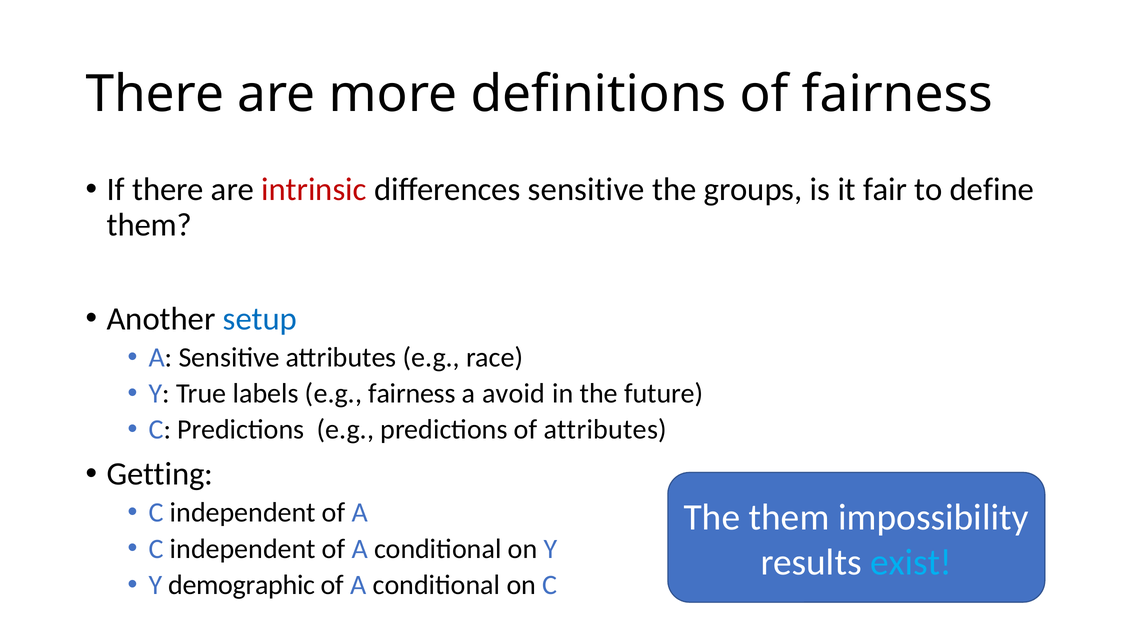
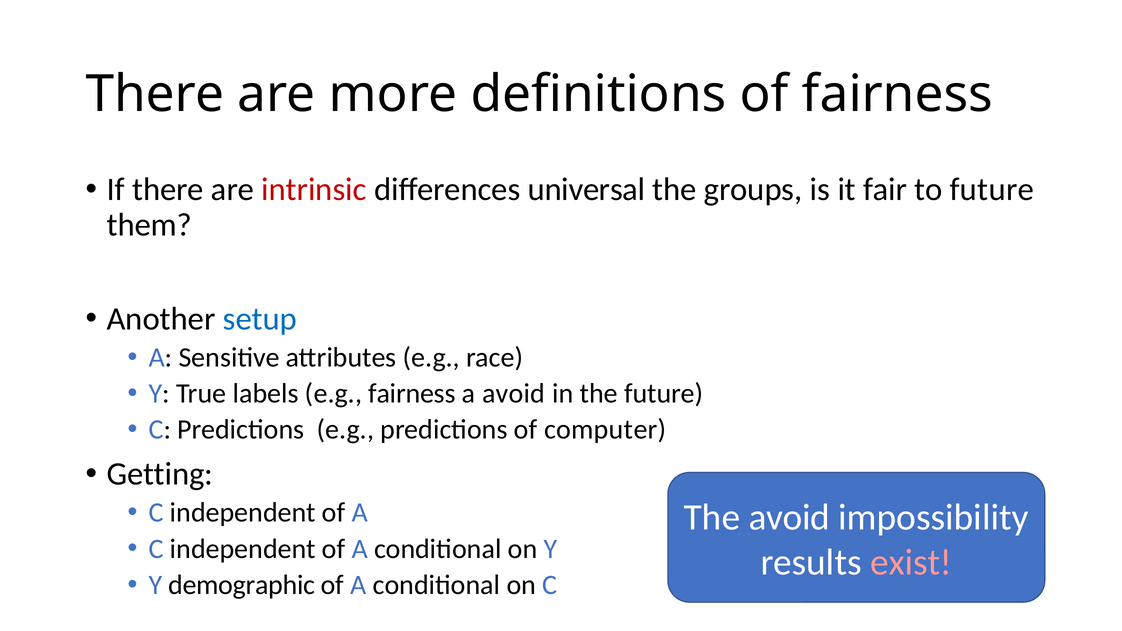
differences sensitive: sensitive -> universal
to define: define -> future
of attributes: attributes -> computer
The them: them -> avoid
exist colour: light blue -> pink
